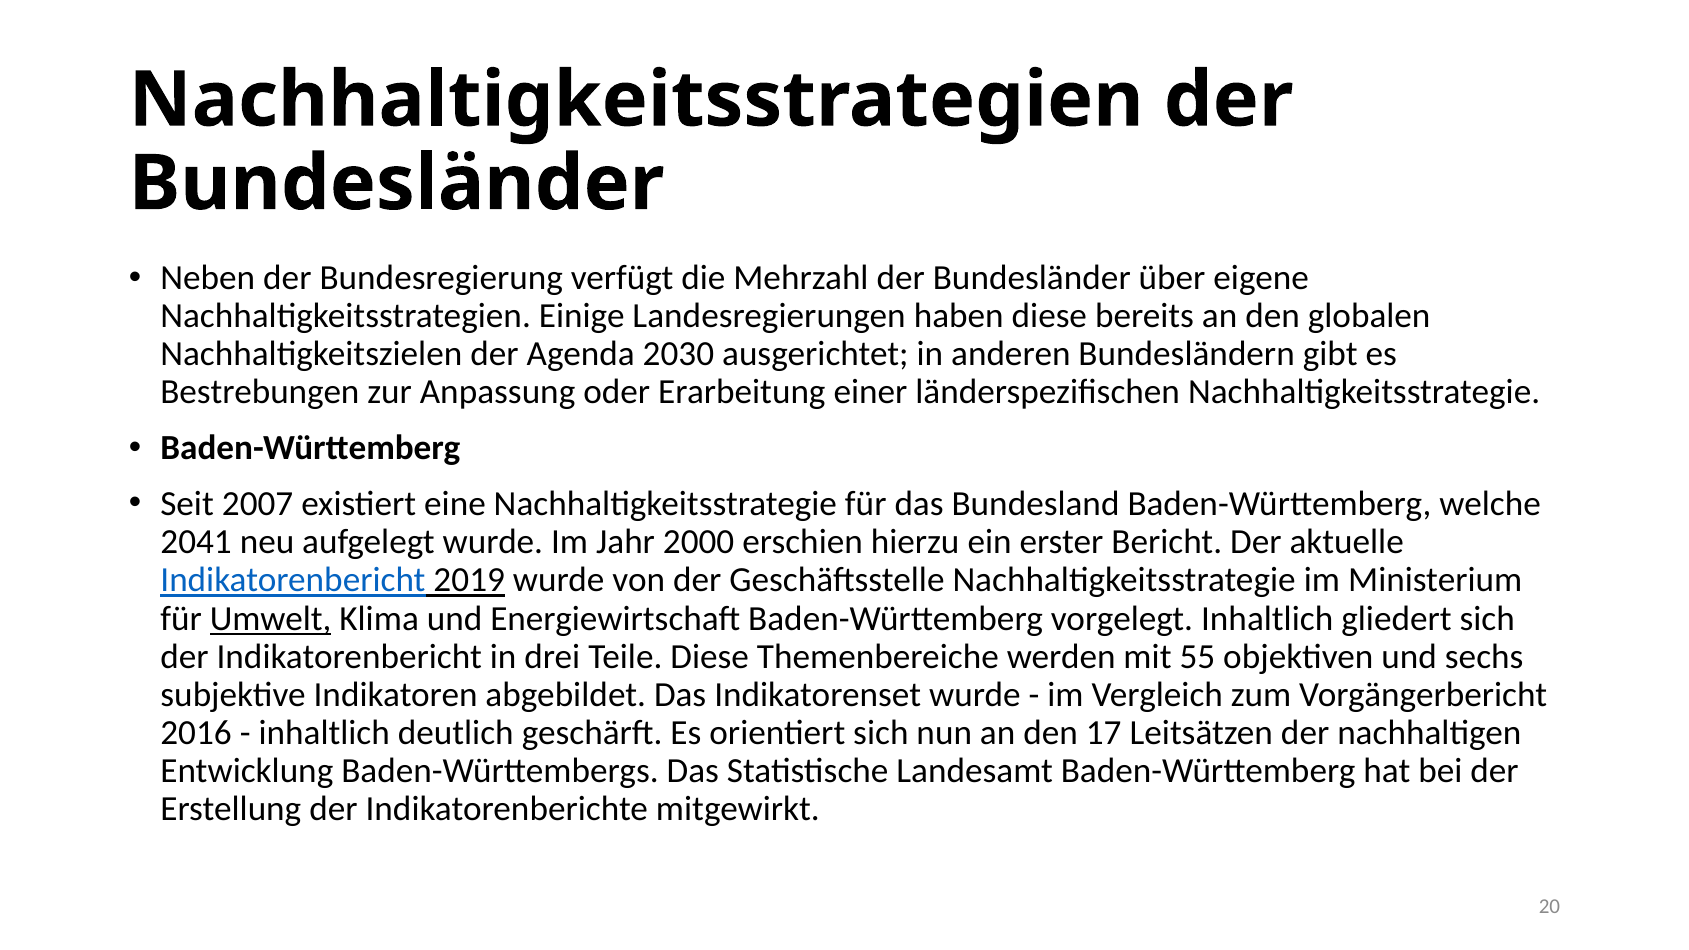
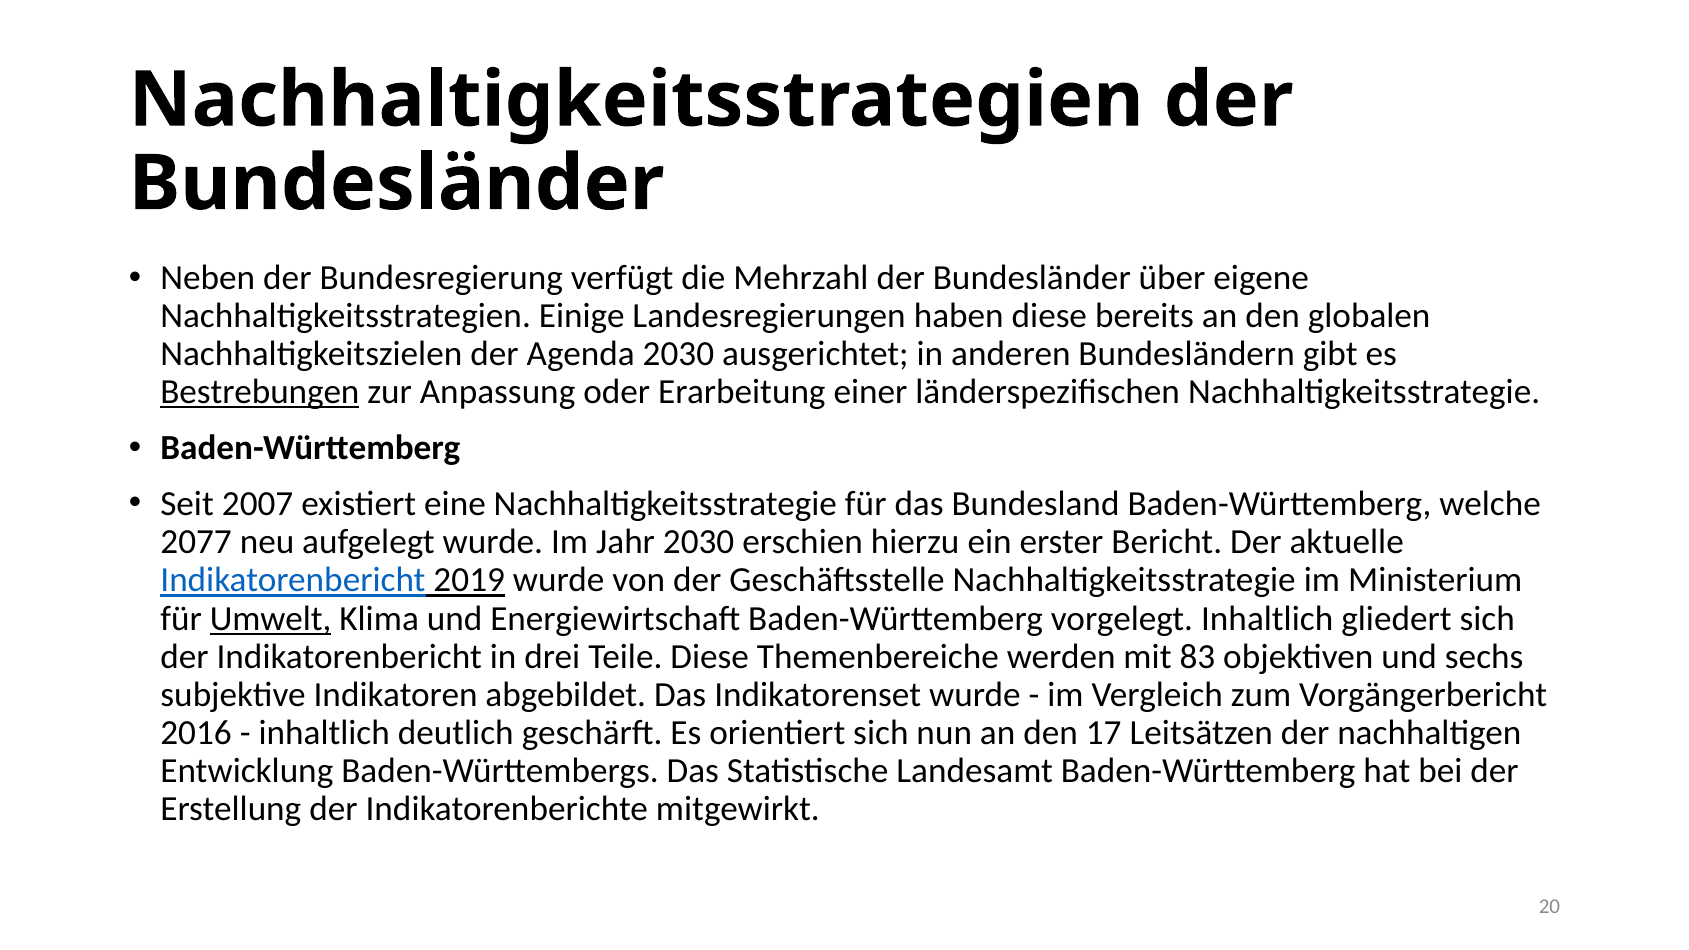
Bestrebungen underline: none -> present
2041: 2041 -> 2077
Jahr 2000: 2000 -> 2030
55: 55 -> 83
